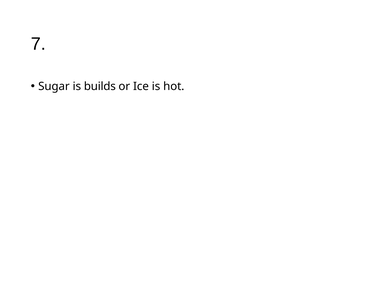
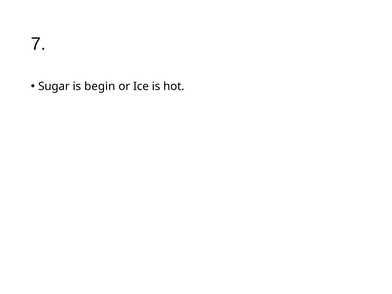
builds: builds -> begin
